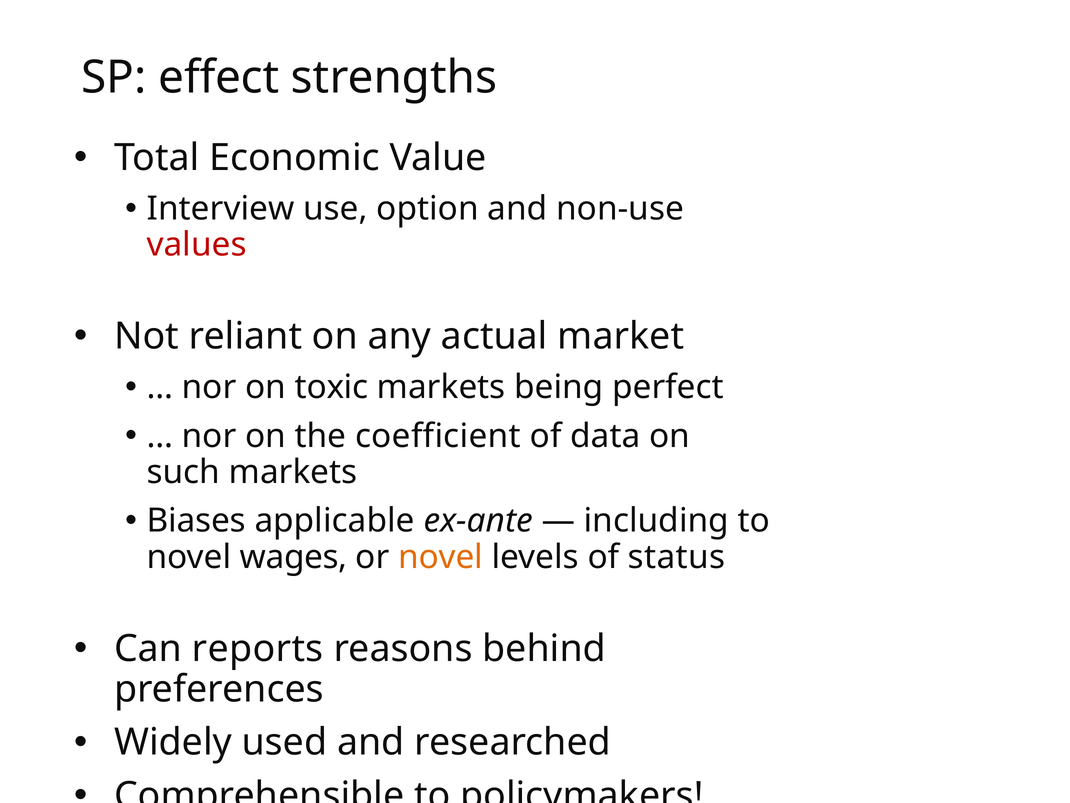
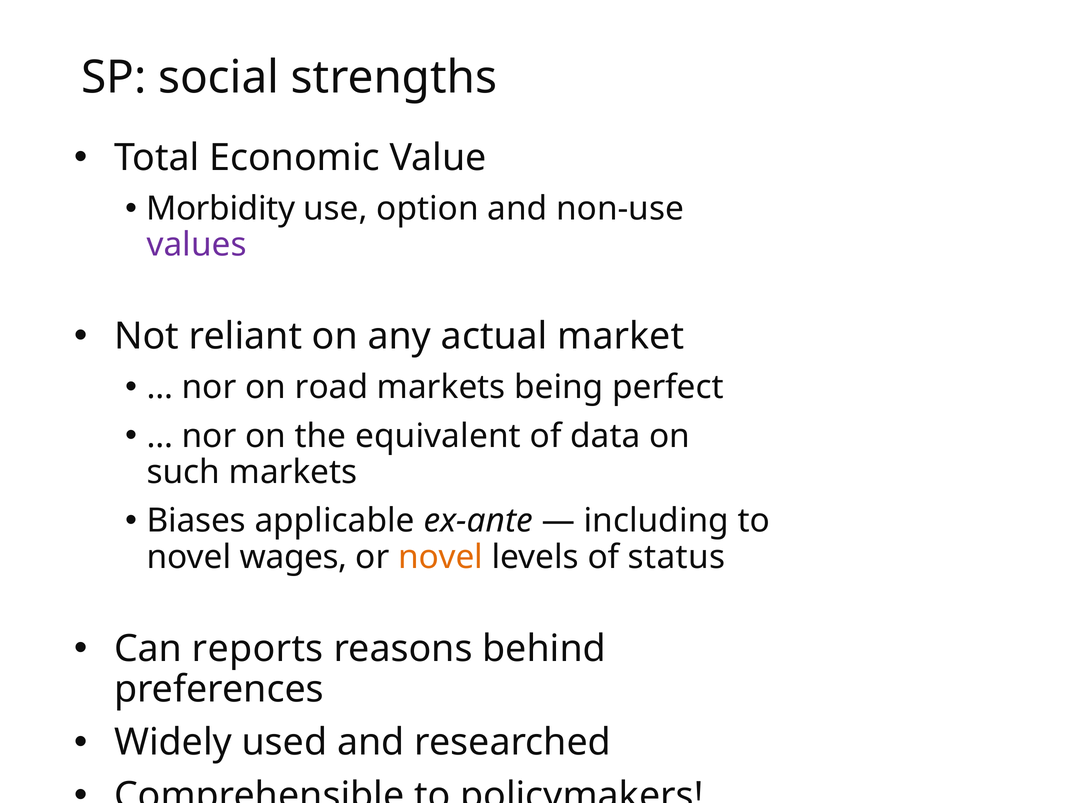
effect: effect -> social
Interview: Interview -> Morbidity
values colour: red -> purple
toxic: toxic -> road
coefficient: coefficient -> equivalent
